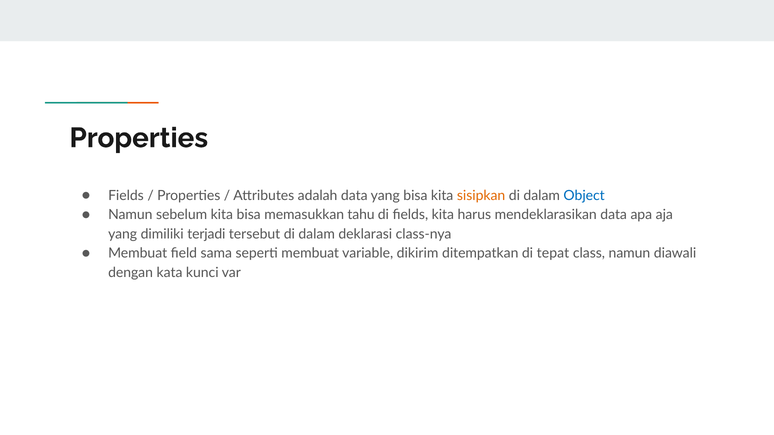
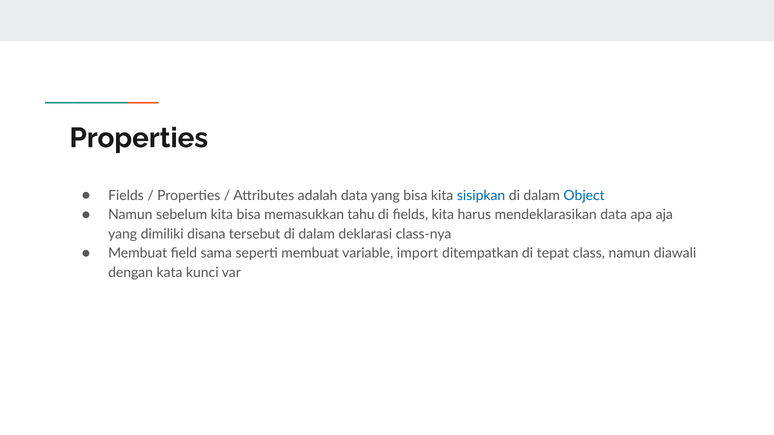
sisipkan colour: orange -> blue
terjadi: terjadi -> disana
dikirim: dikirim -> import
